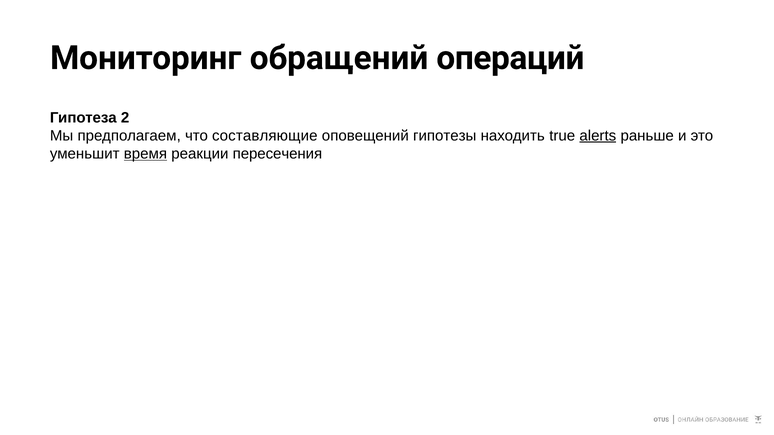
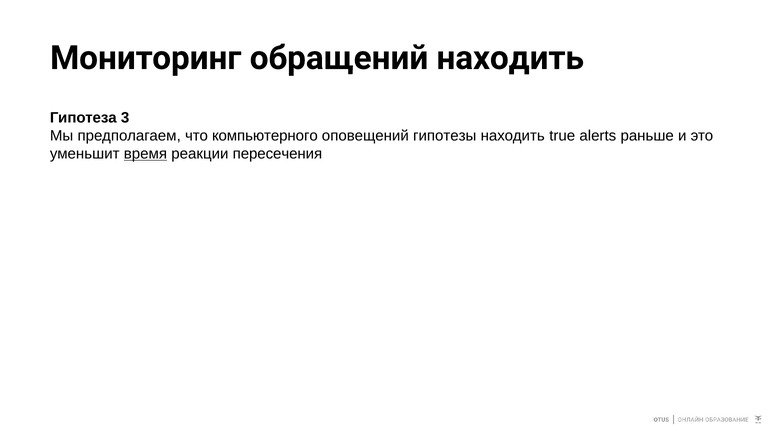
обращений операций: операций -> находить
2: 2 -> 3
составляющие: составляющие -> компьютерного
alerts underline: present -> none
